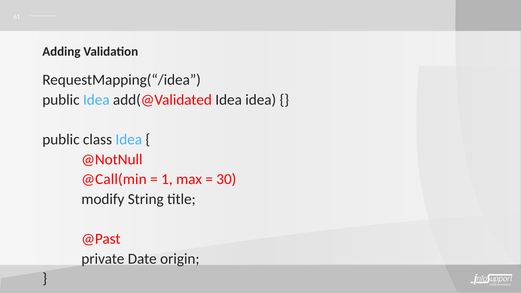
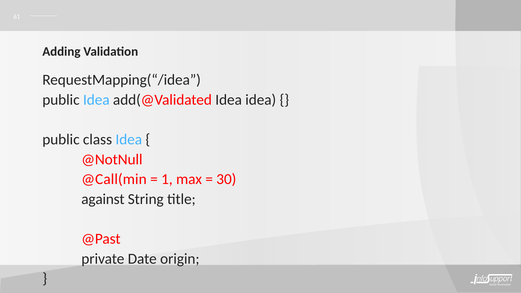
modify: modify -> against
